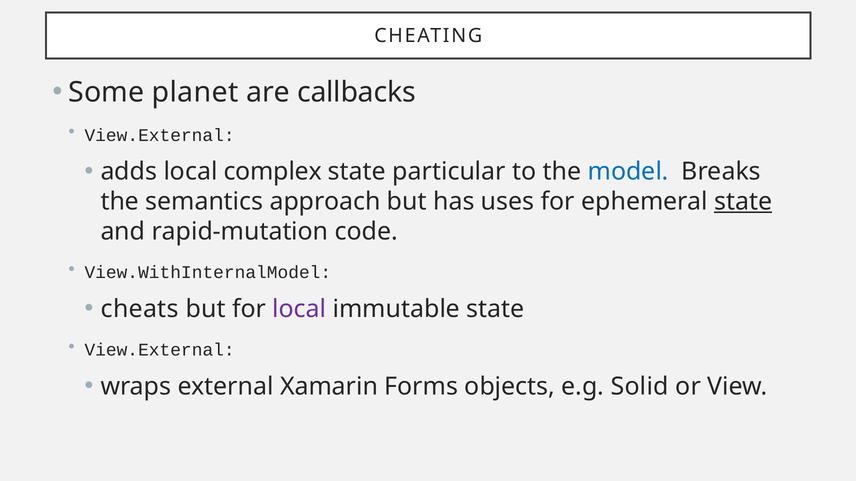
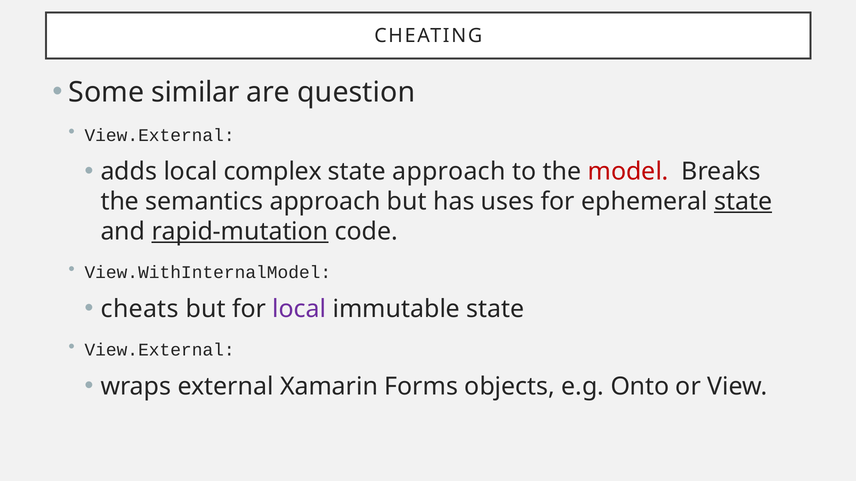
planet: planet -> similar
callbacks: callbacks -> question
state particular: particular -> approach
model colour: blue -> red
rapid-mutation underline: none -> present
Solid: Solid -> Onto
